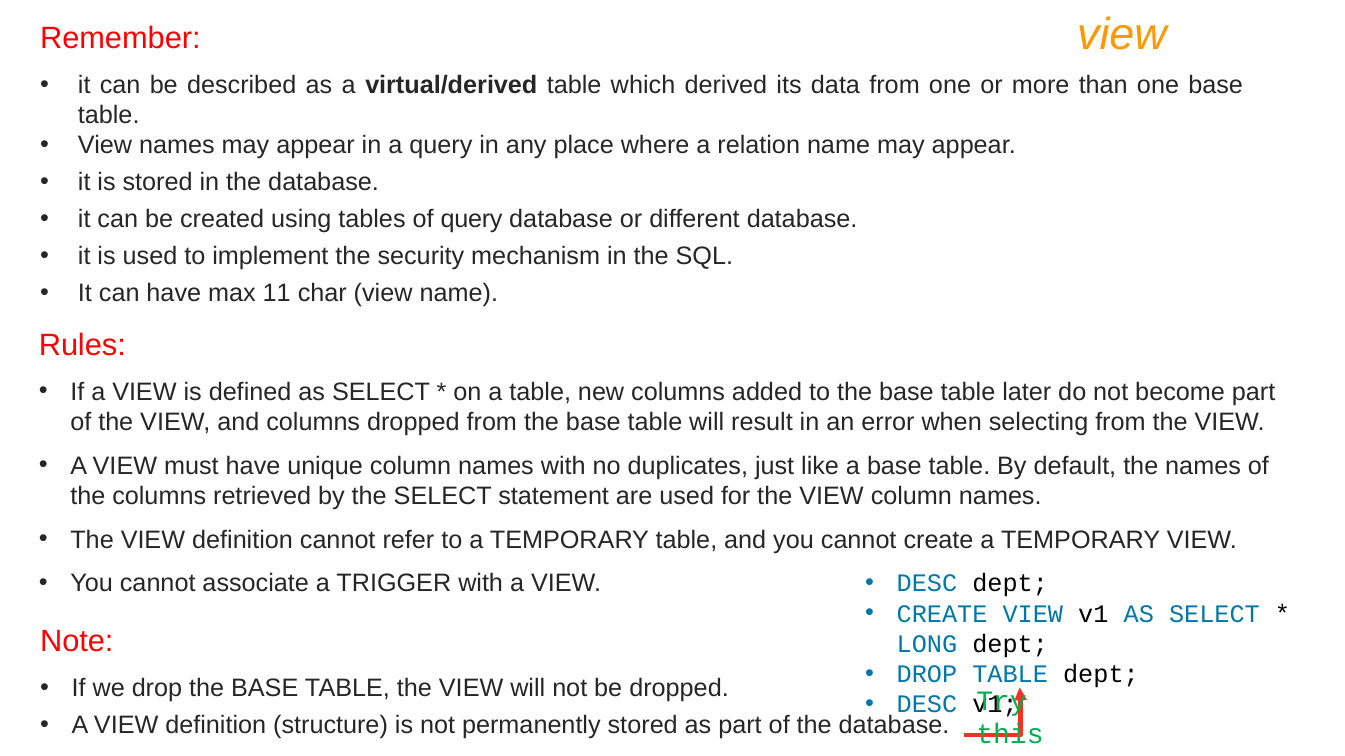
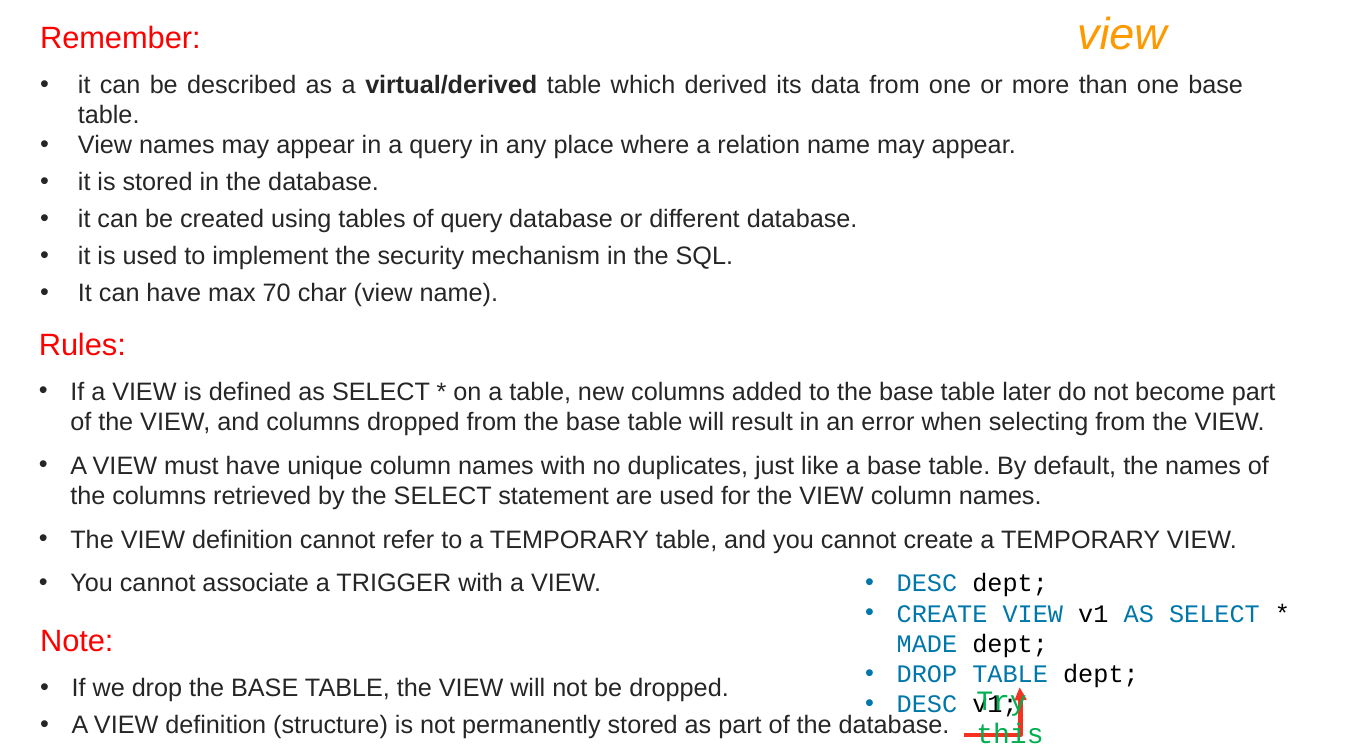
11: 11 -> 70
LONG: LONG -> MADE
